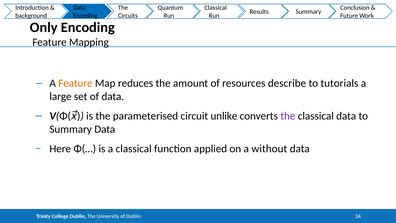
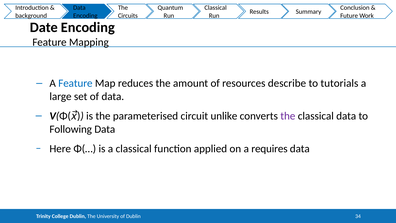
Only: Only -> Date
Feature at (75, 83) colour: orange -> blue
Summary at (71, 129): Summary -> Following
without: without -> requires
